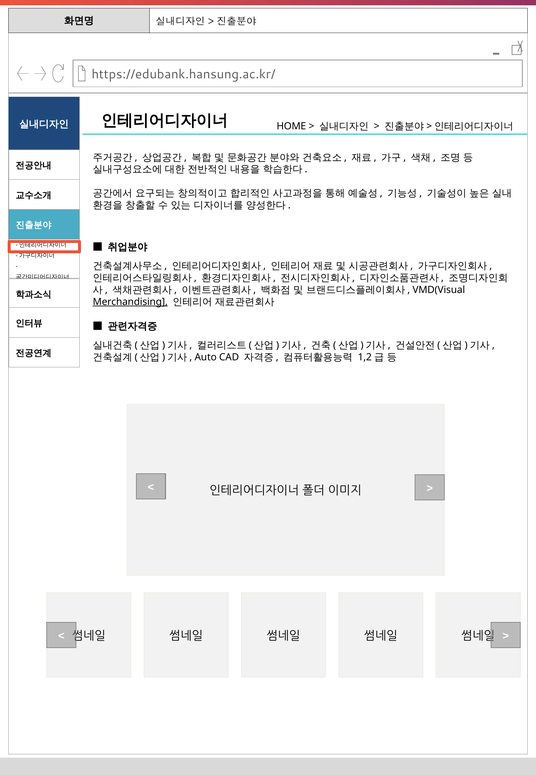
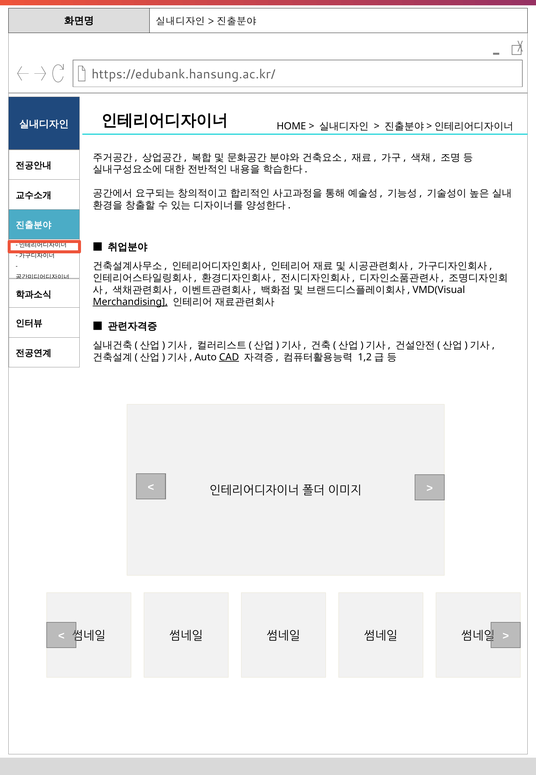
CAD underline: none -> present
